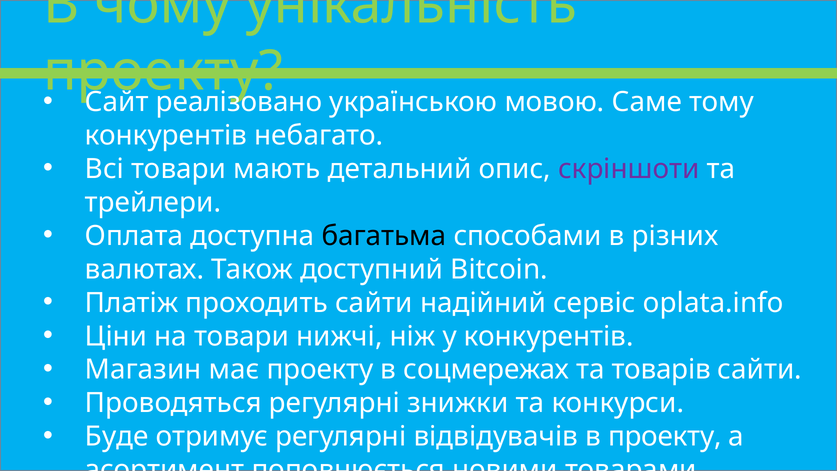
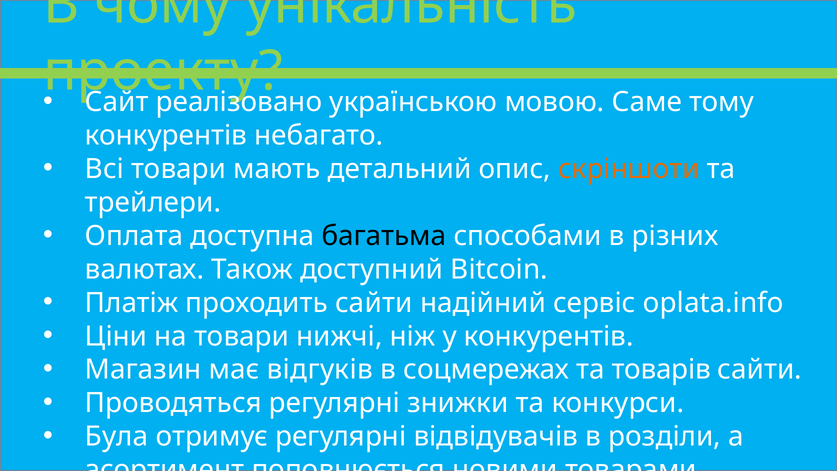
скріншоти colour: purple -> orange
має проекту: проекту -> відгуків
Буде: Буде -> Була
в проекту: проекту -> розділи
